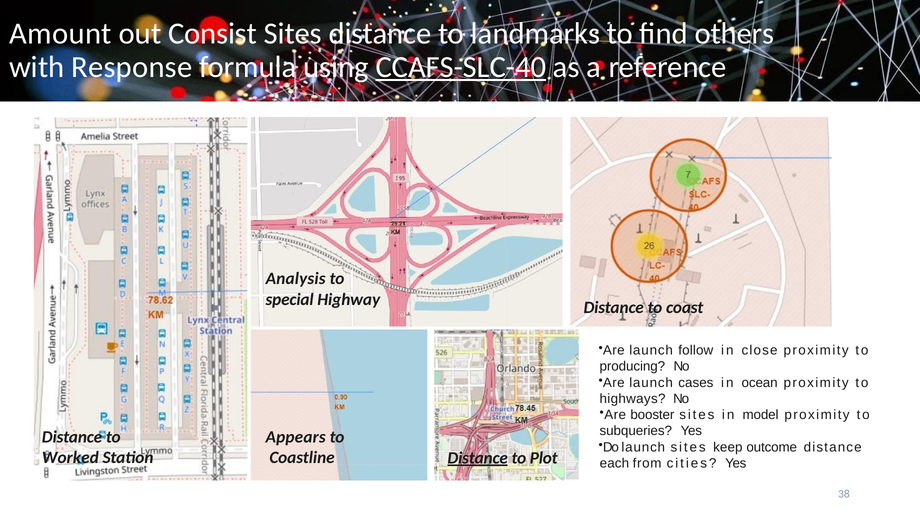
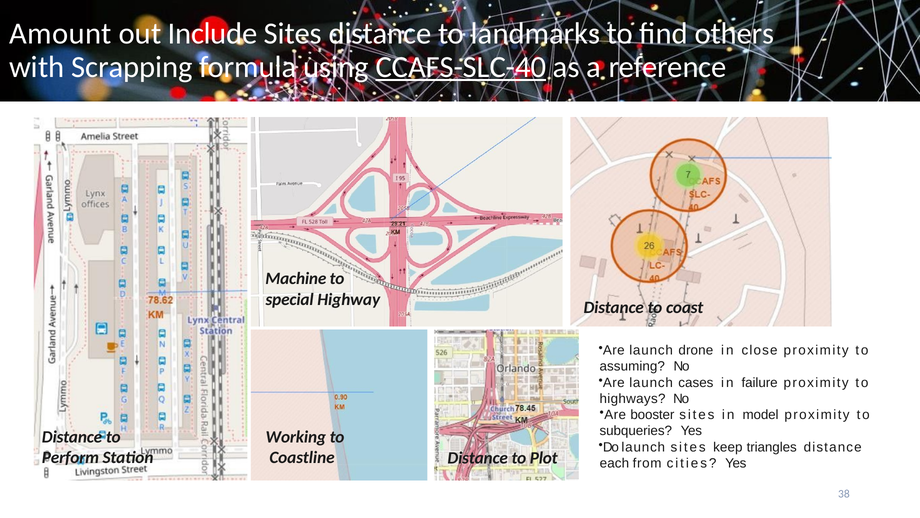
Consist: Consist -> Include
Response: Response -> Scrapping
Analysis: Analysis -> Machine
follow: follow -> drone
producing: producing -> assuming
ocean: ocean -> failure
Appears: Appears -> Working
outcome: outcome -> triangles
Worked: Worked -> Perform
Distance at (478, 457) underline: present -> none
